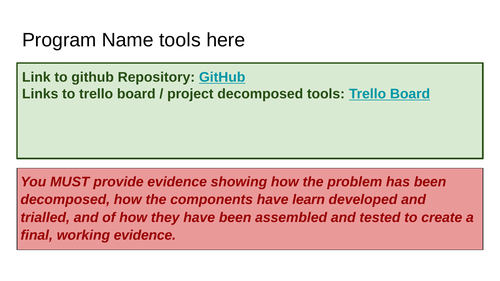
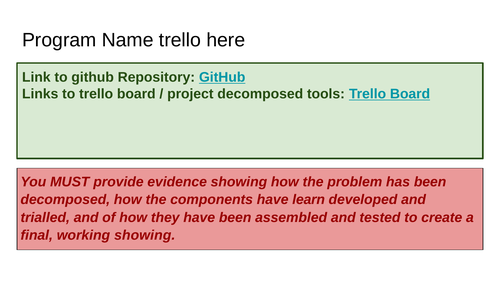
Name tools: tools -> trello
working evidence: evidence -> showing
